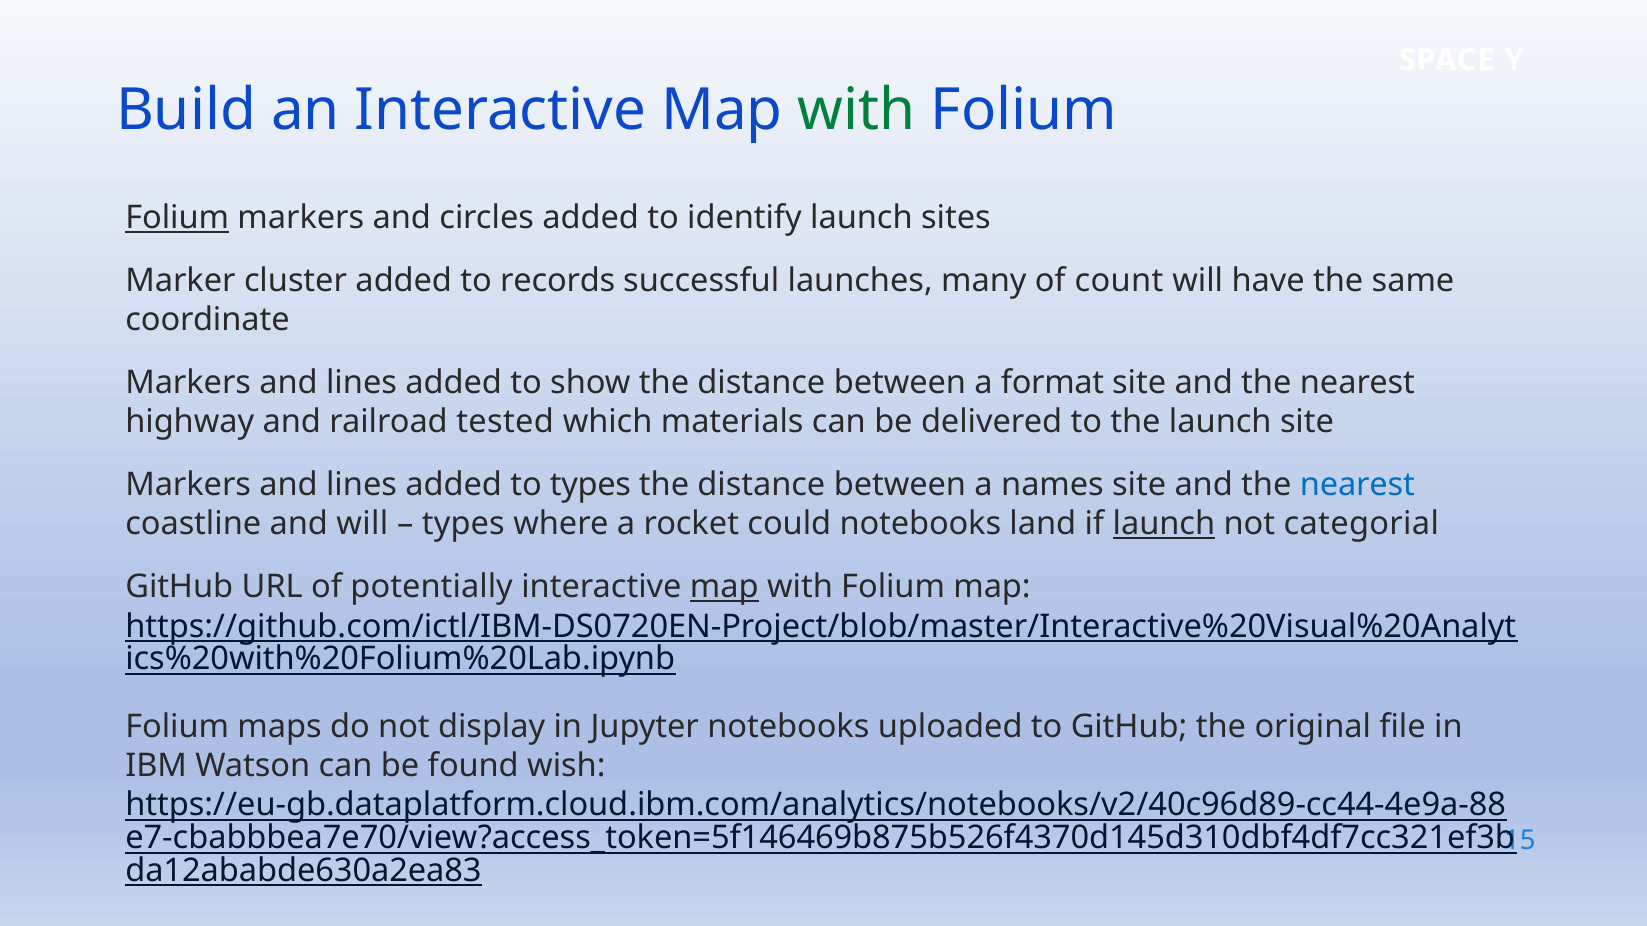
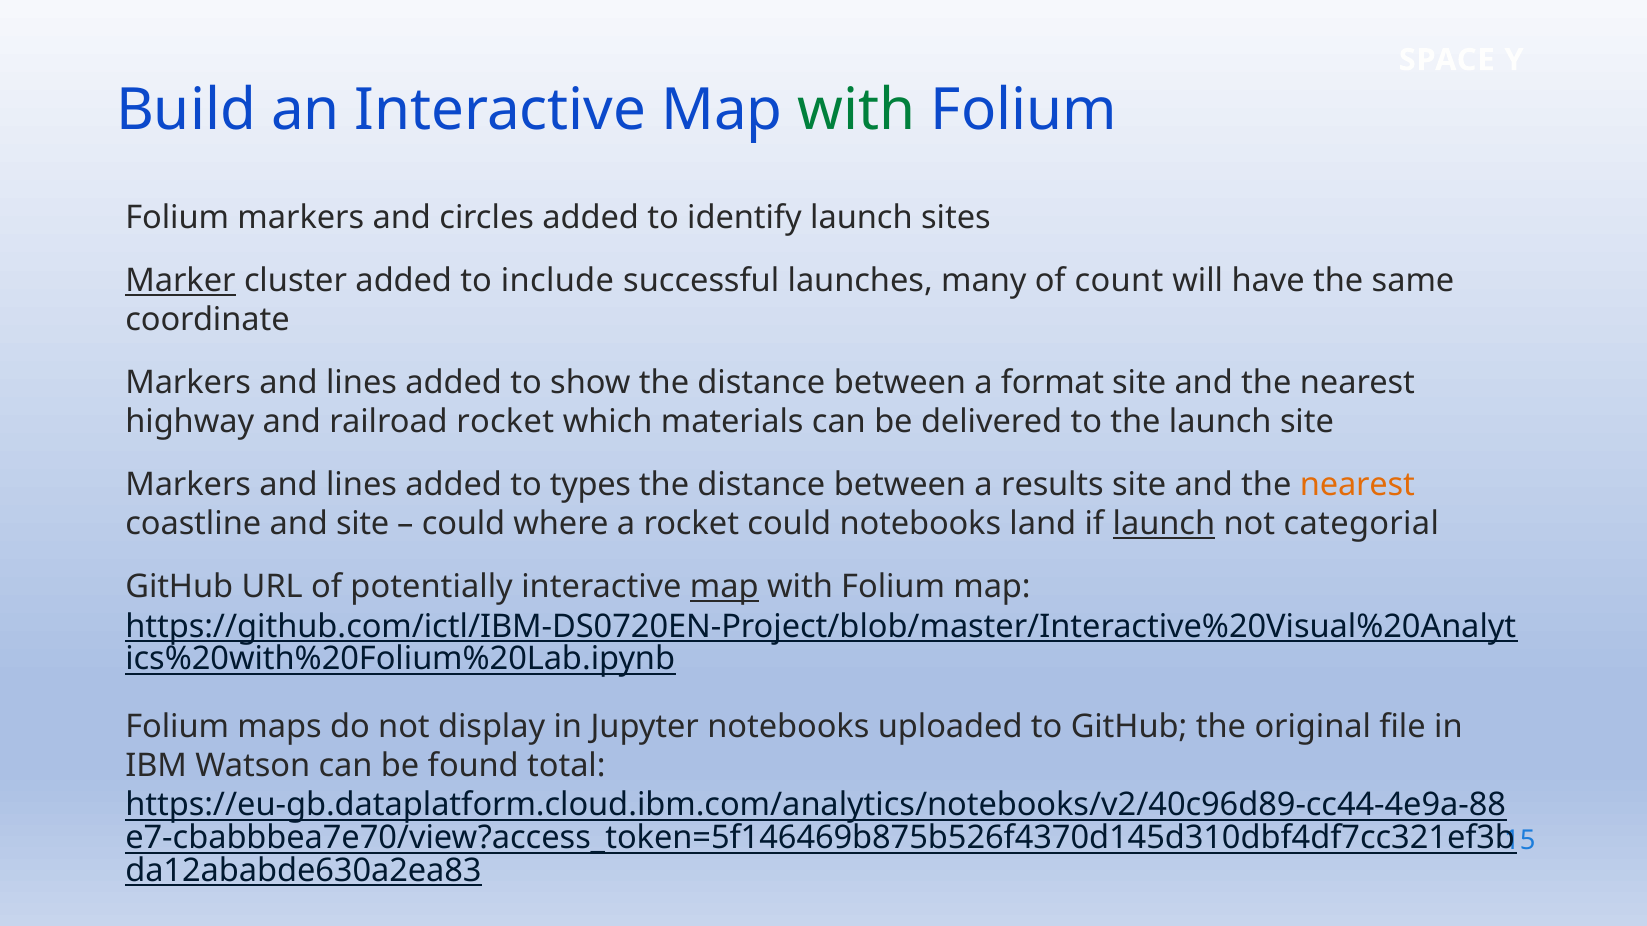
Folium at (177, 218) underline: present -> none
Marker underline: none -> present
records: records -> include
railroad tested: tested -> rocket
names: names -> results
nearest at (1357, 485) colour: blue -> orange
and will: will -> site
types at (463, 524): types -> could
wish: wish -> total
